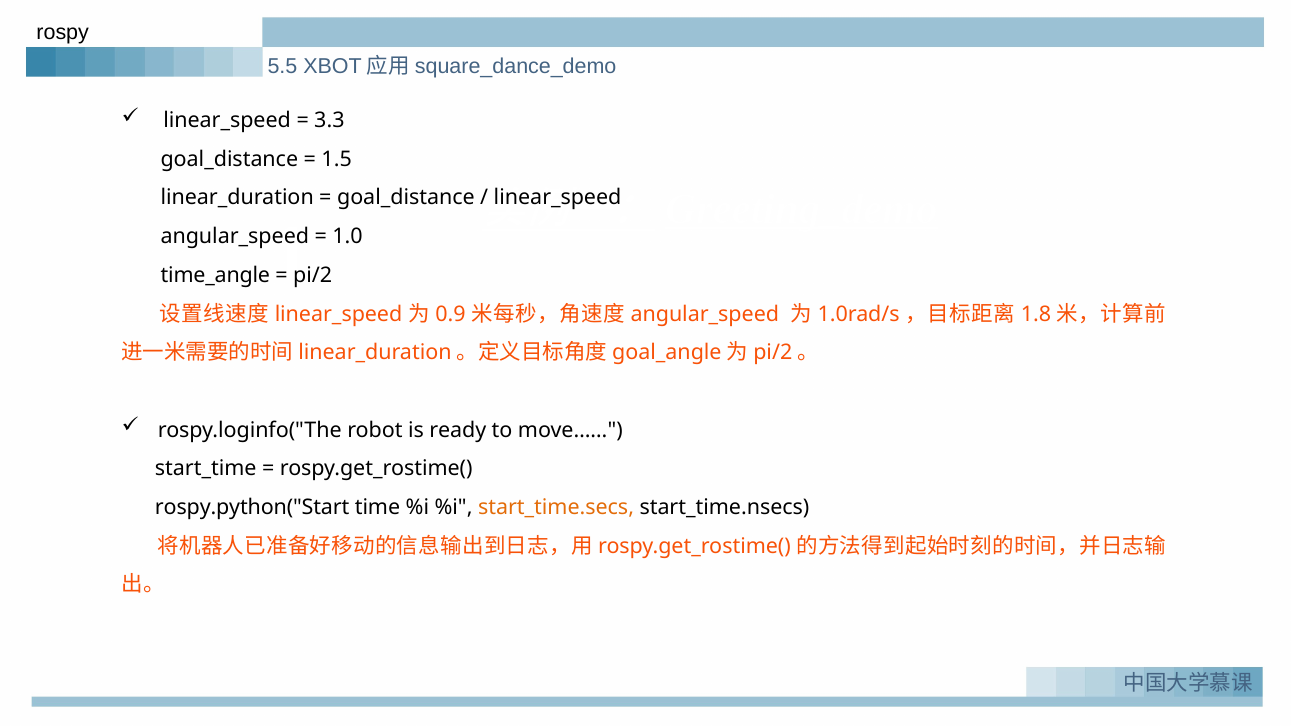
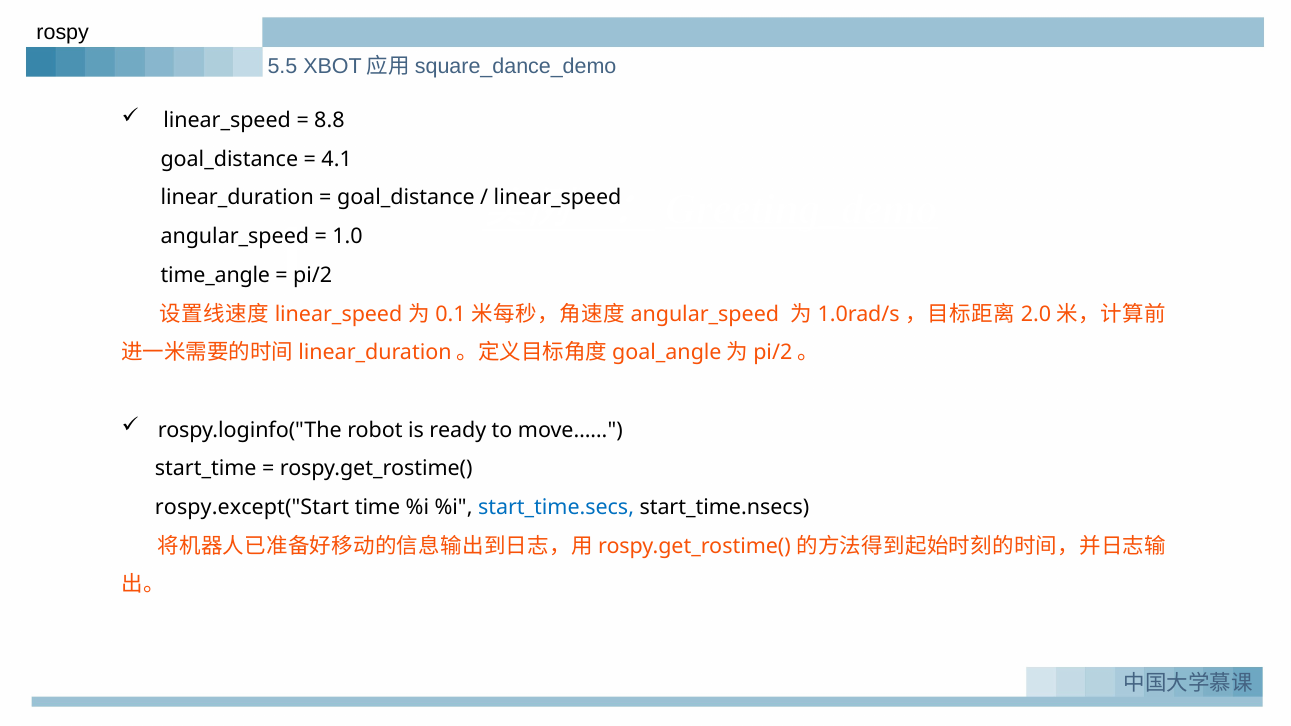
3.3: 3.3 -> 8.8
1.5: 1.5 -> 4.1
0.9: 0.9 -> 0.1
1.8: 1.8 -> 2.0
rospy.python("Start: rospy.python("Start -> rospy.except("Start
start_time.secs colour: orange -> blue
